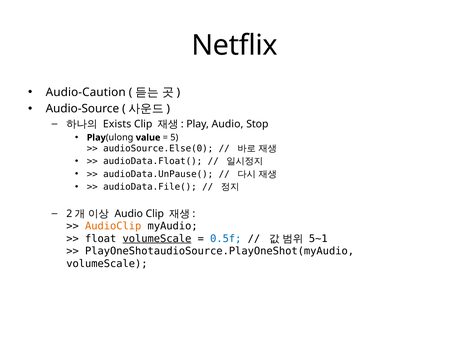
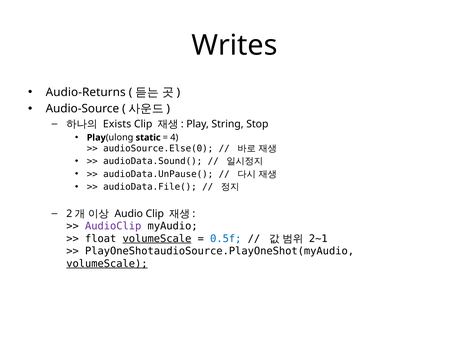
Netflix: Netflix -> Writes
Audio-Caution: Audio-Caution -> Audio-Returns
Play Audio: Audio -> String
value: value -> static
5: 5 -> 4
audioData.Float(: audioData.Float( -> audioData.Sound(
AudioClip colour: orange -> purple
5~1: 5~1 -> 2~1
volumeScale at (107, 263) underline: none -> present
